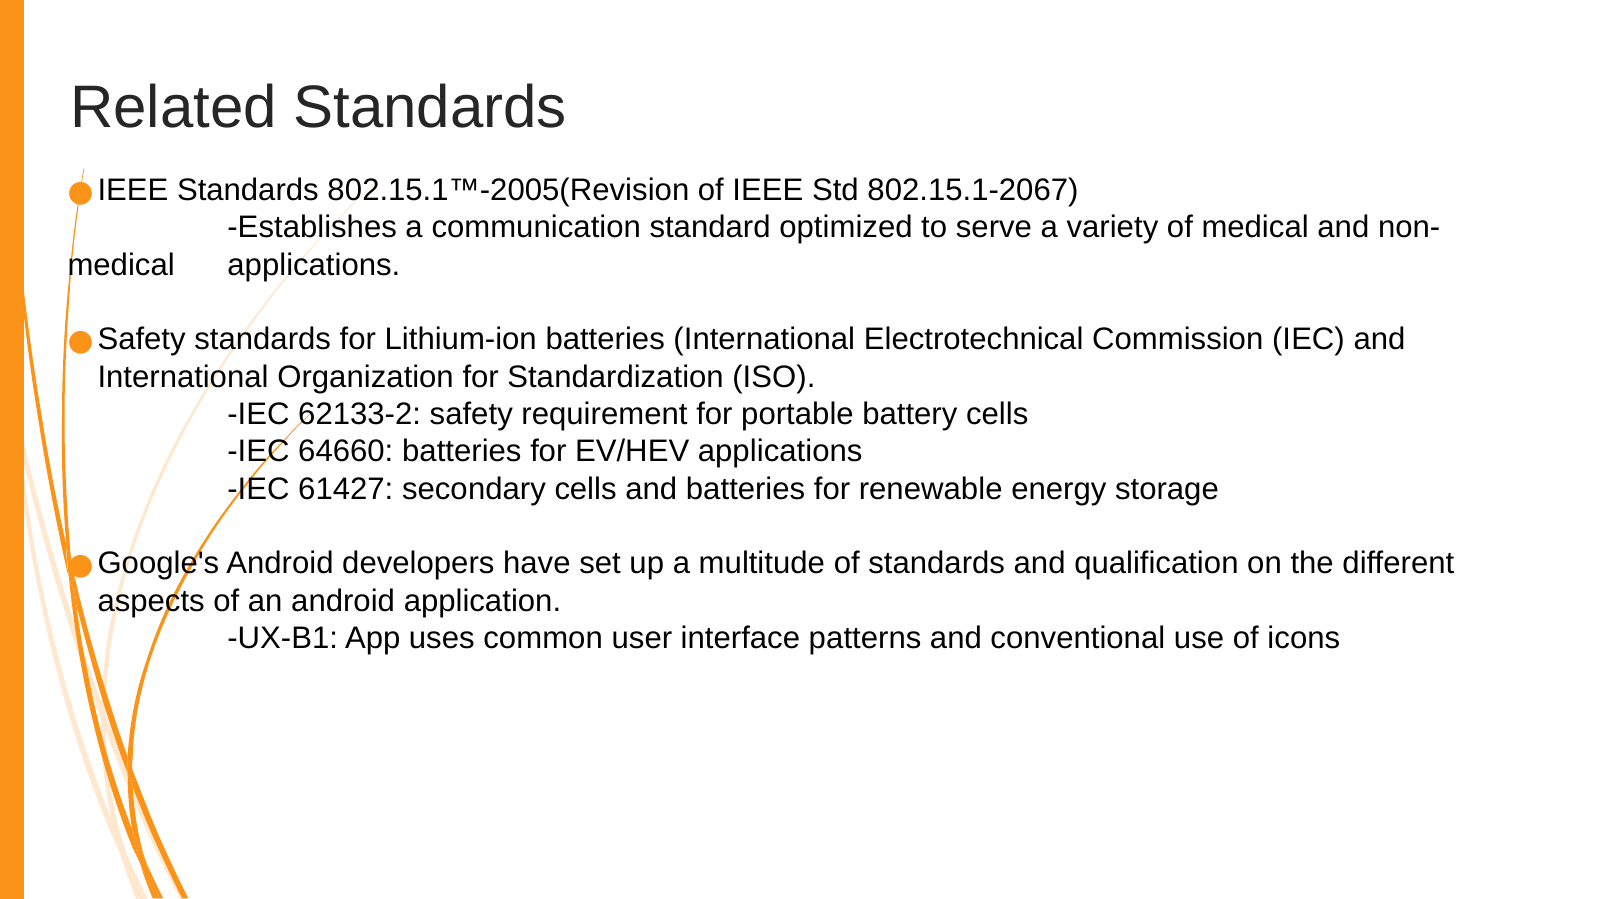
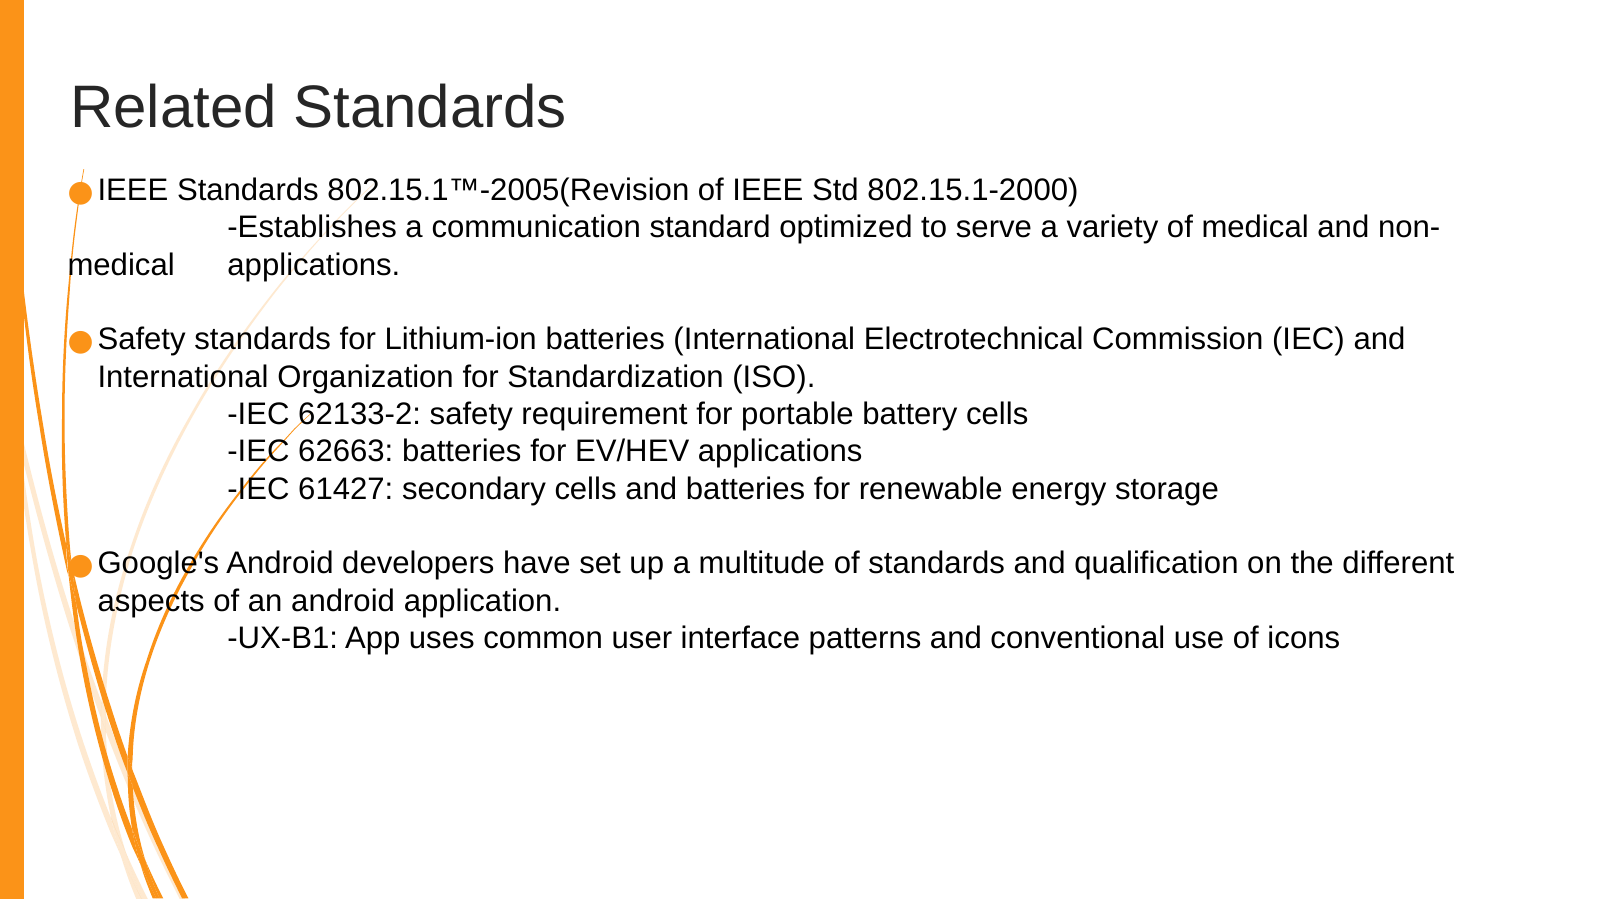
802.15.1-2067: 802.15.1-2067 -> 802.15.1-2000
64660: 64660 -> 62663
